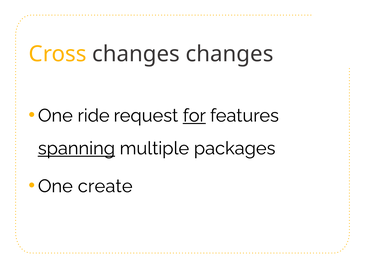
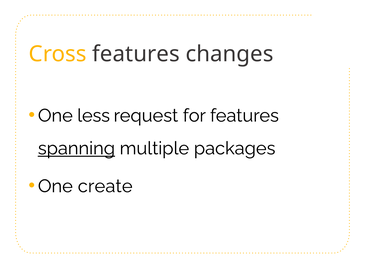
Cross changes: changes -> features
ride: ride -> less
for underline: present -> none
